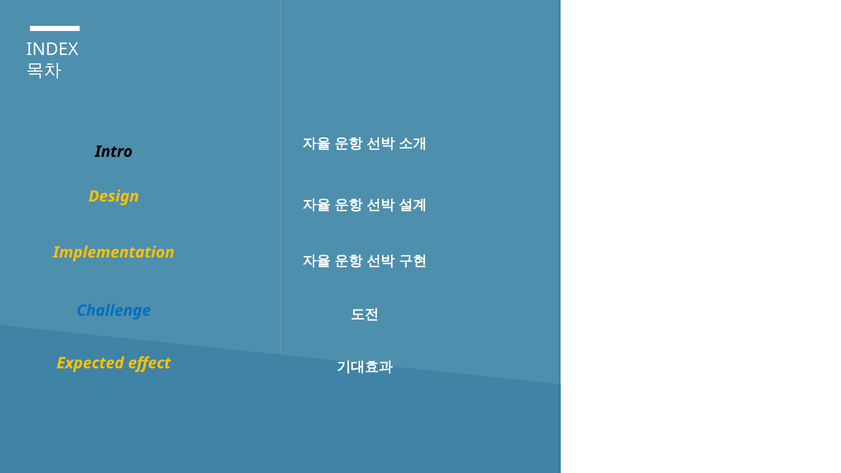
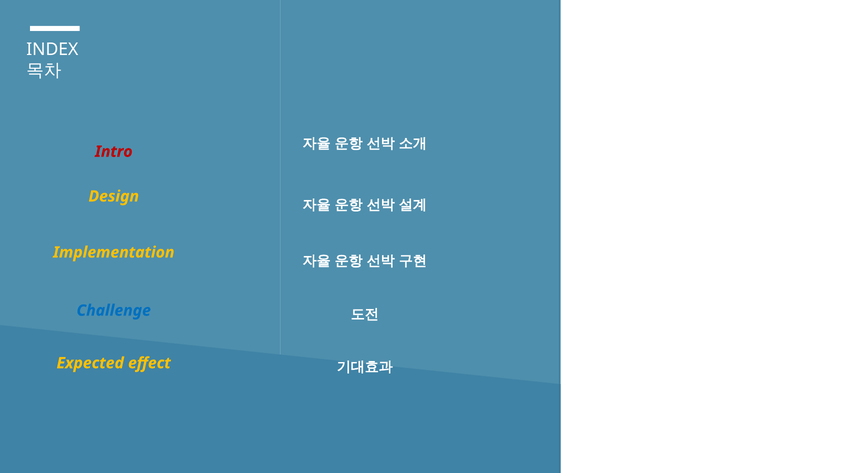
Intro colour: black -> red
